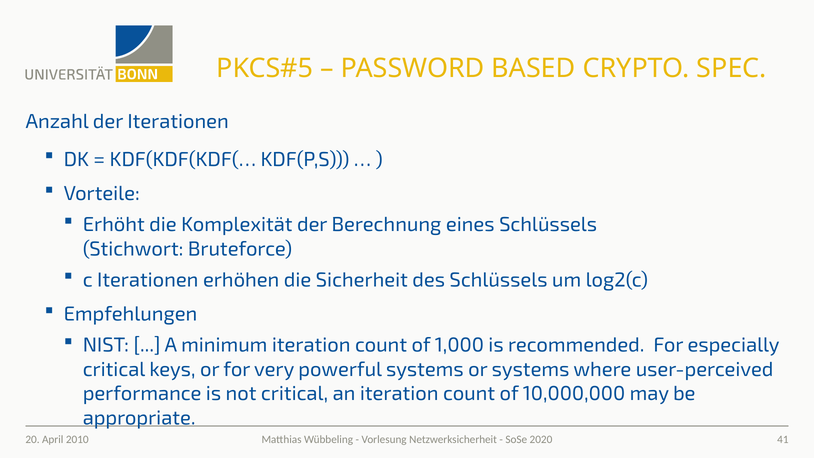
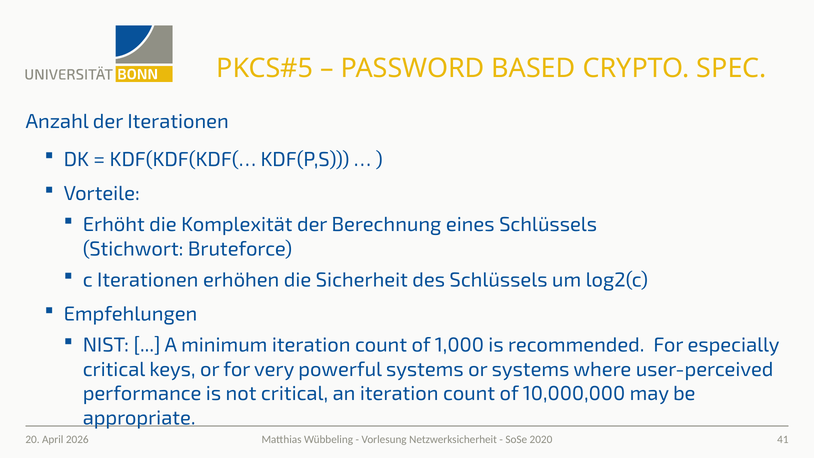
2010: 2010 -> 2026
